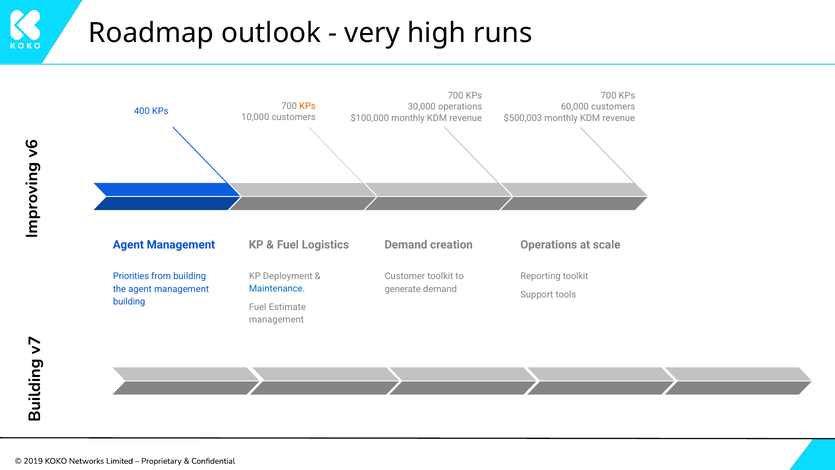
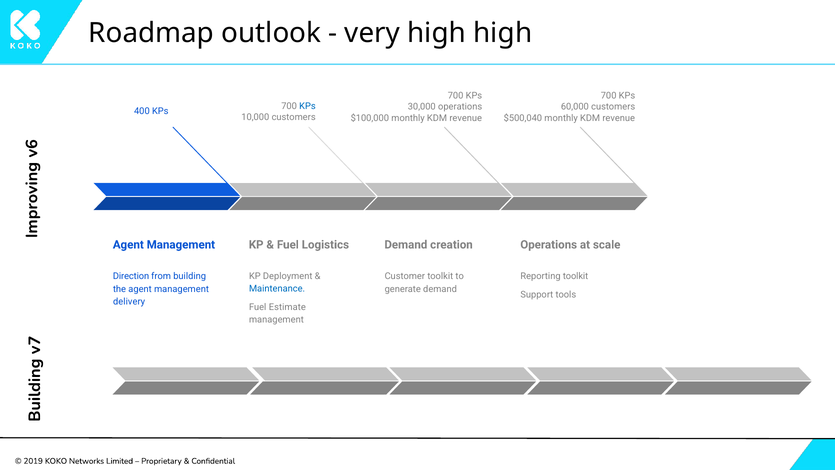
high runs: runs -> high
KPs at (307, 106) colour: orange -> blue
$500,003: $500,003 -> $500,040
Priorities: Priorities -> Direction
building at (129, 302): building -> delivery
